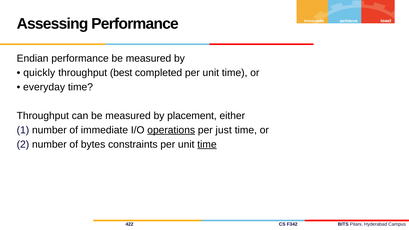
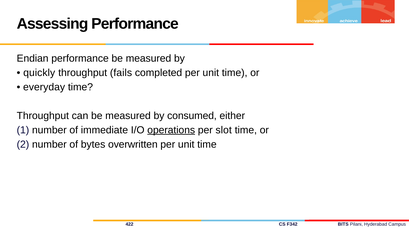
best: best -> fails
placement: placement -> consumed
just: just -> slot
constraints: constraints -> overwritten
time at (207, 144) underline: present -> none
